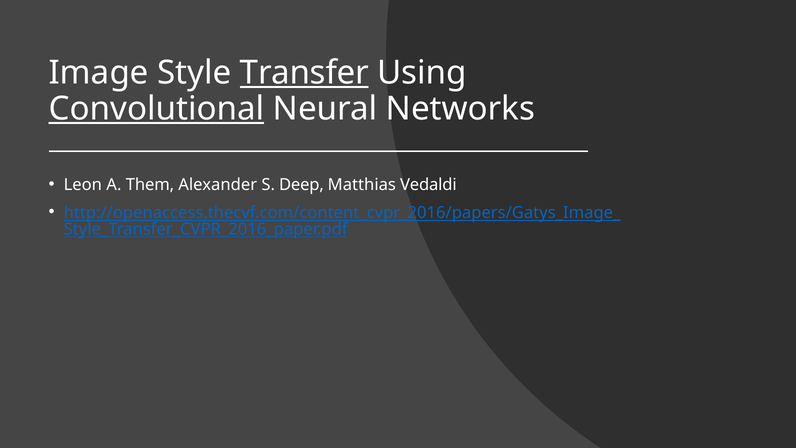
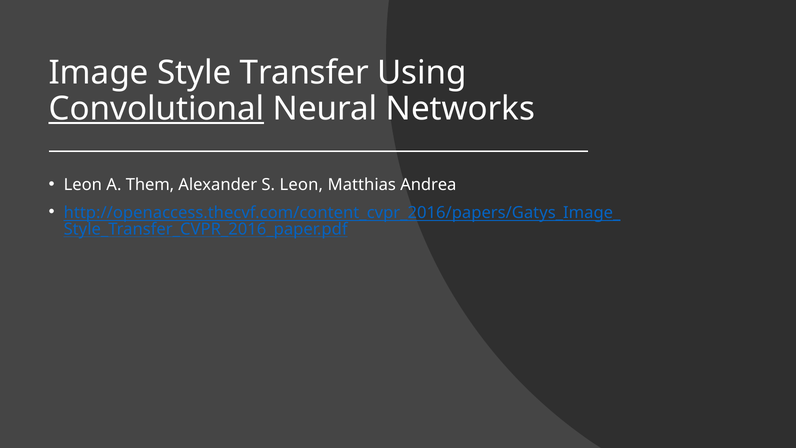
Transfer underline: present -> none
S Deep: Deep -> Leon
Vedaldi: Vedaldi -> Andrea
